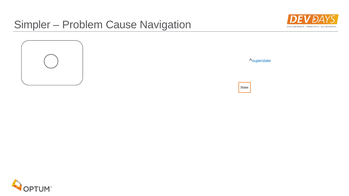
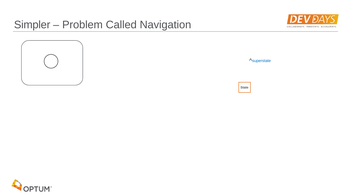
Cause: Cause -> Called
